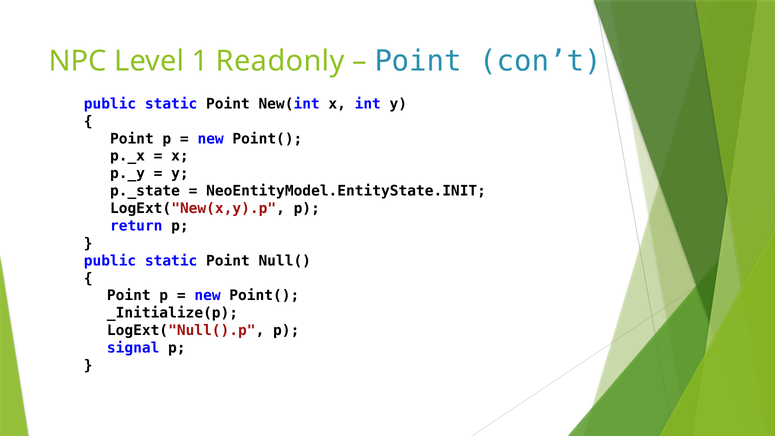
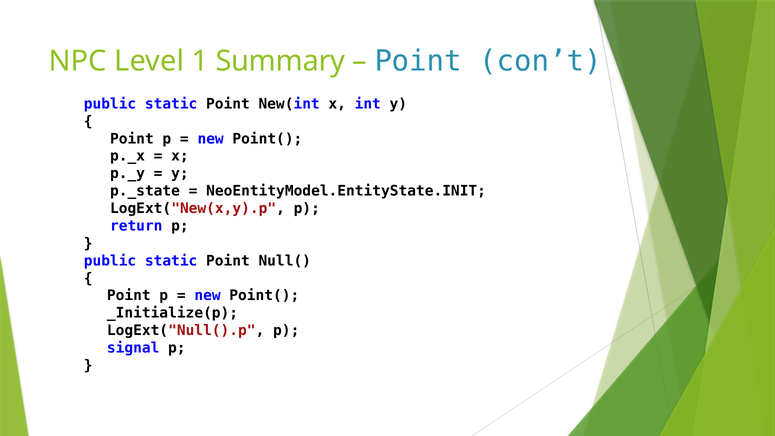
Readonly: Readonly -> Summary
